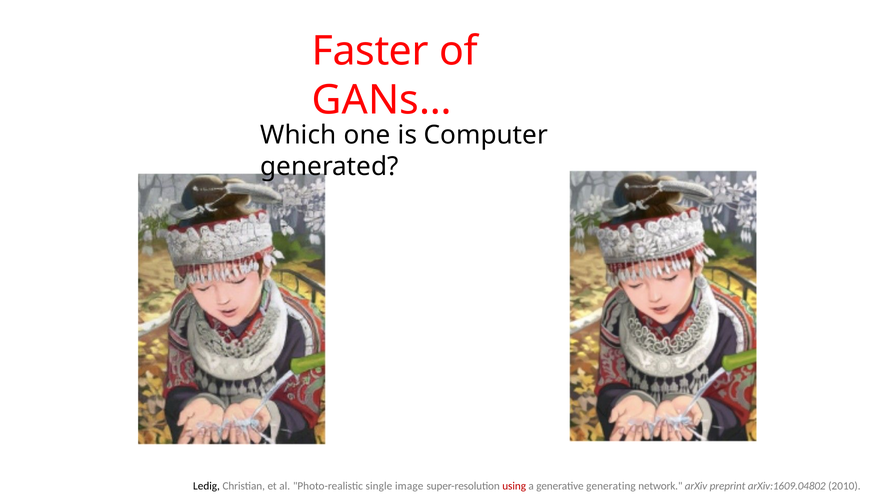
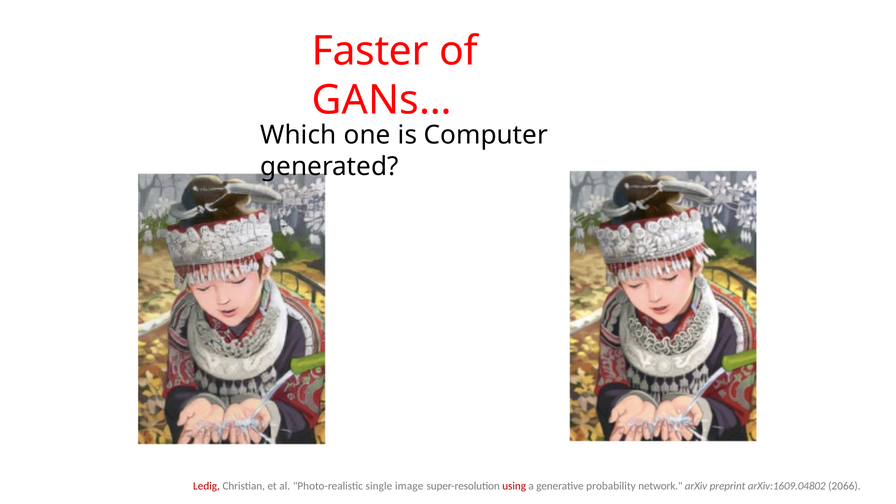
Ledig colour: black -> red
generating: generating -> probability
2010: 2010 -> 2066
